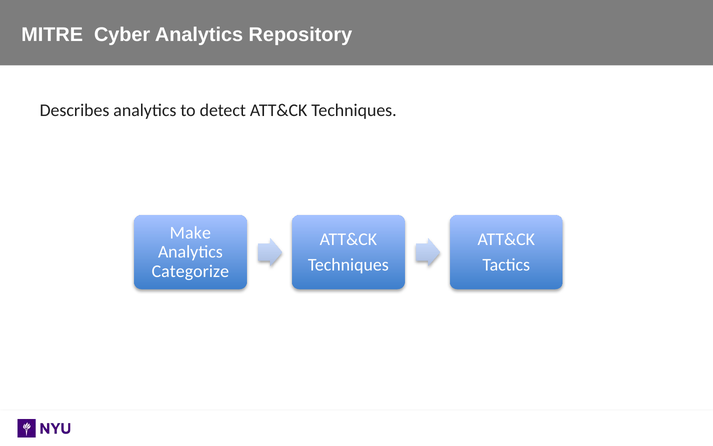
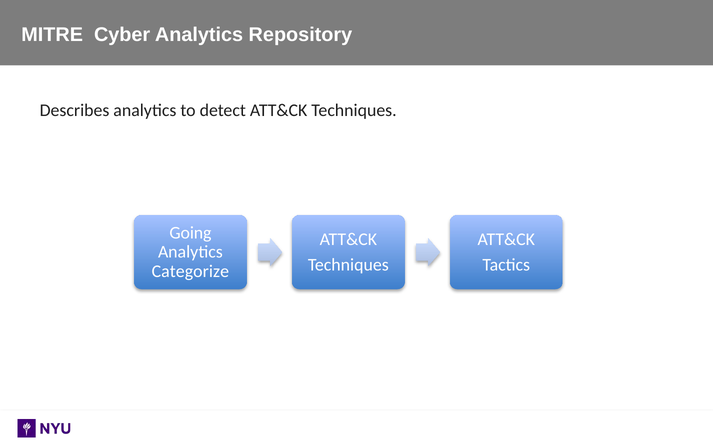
Make: Make -> Going
